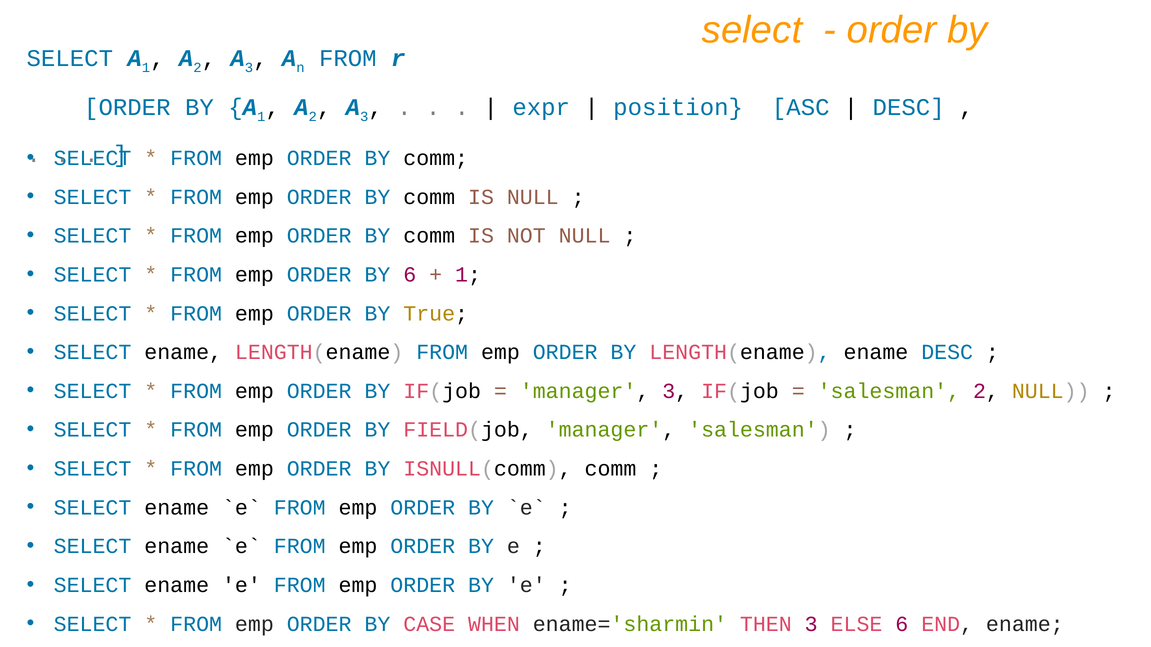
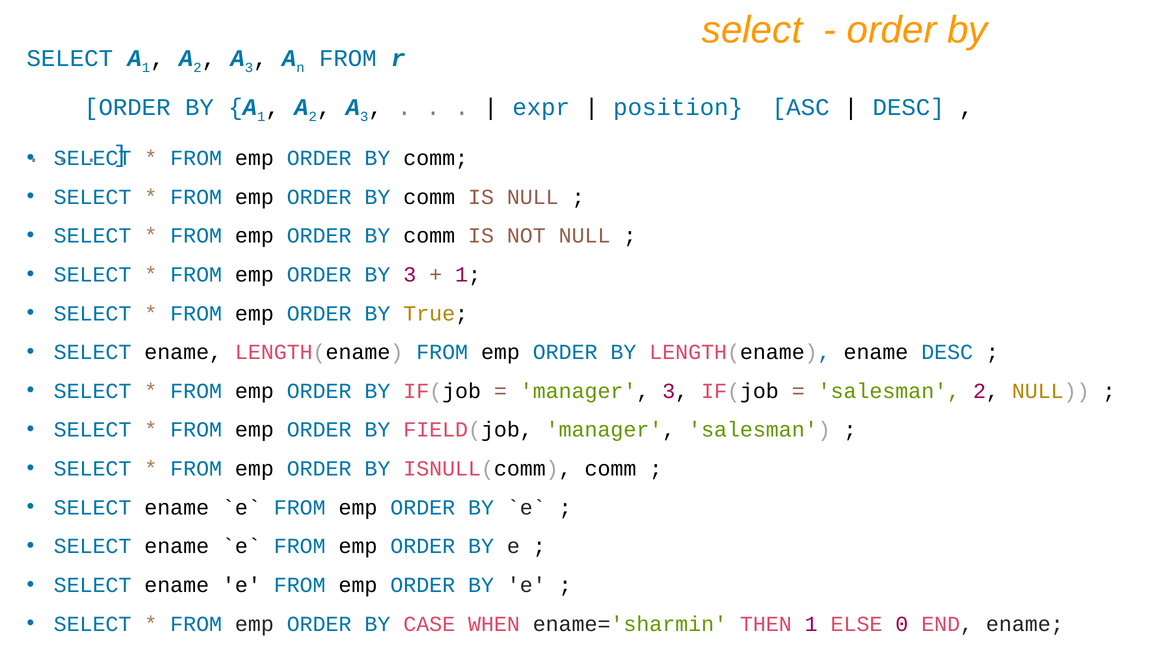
BY 6: 6 -> 3
THEN 3: 3 -> 1
ELSE 6: 6 -> 0
